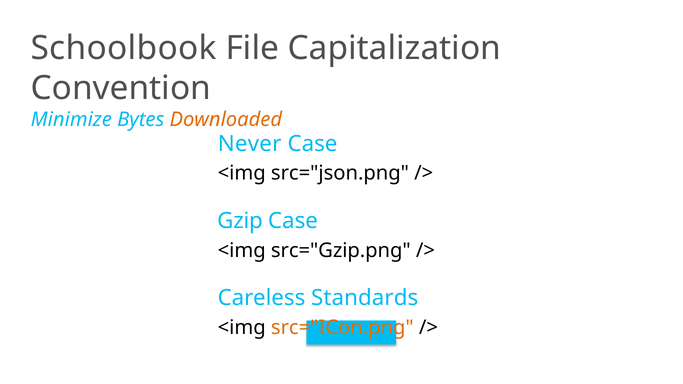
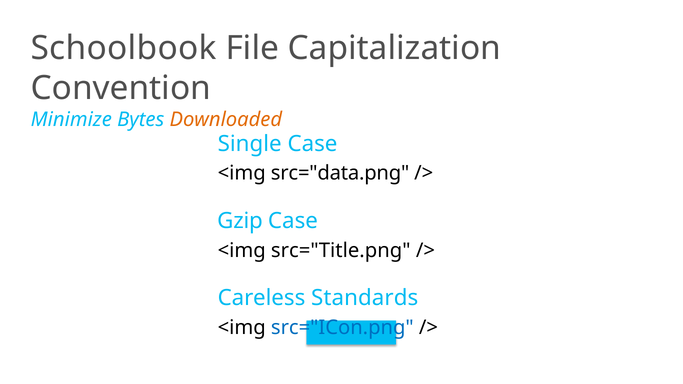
Never: Never -> Single
src="json.png: src="json.png -> src="data.png
src="Gzip.png: src="Gzip.png -> src="Title.png
src="ICon.png colour: orange -> blue
